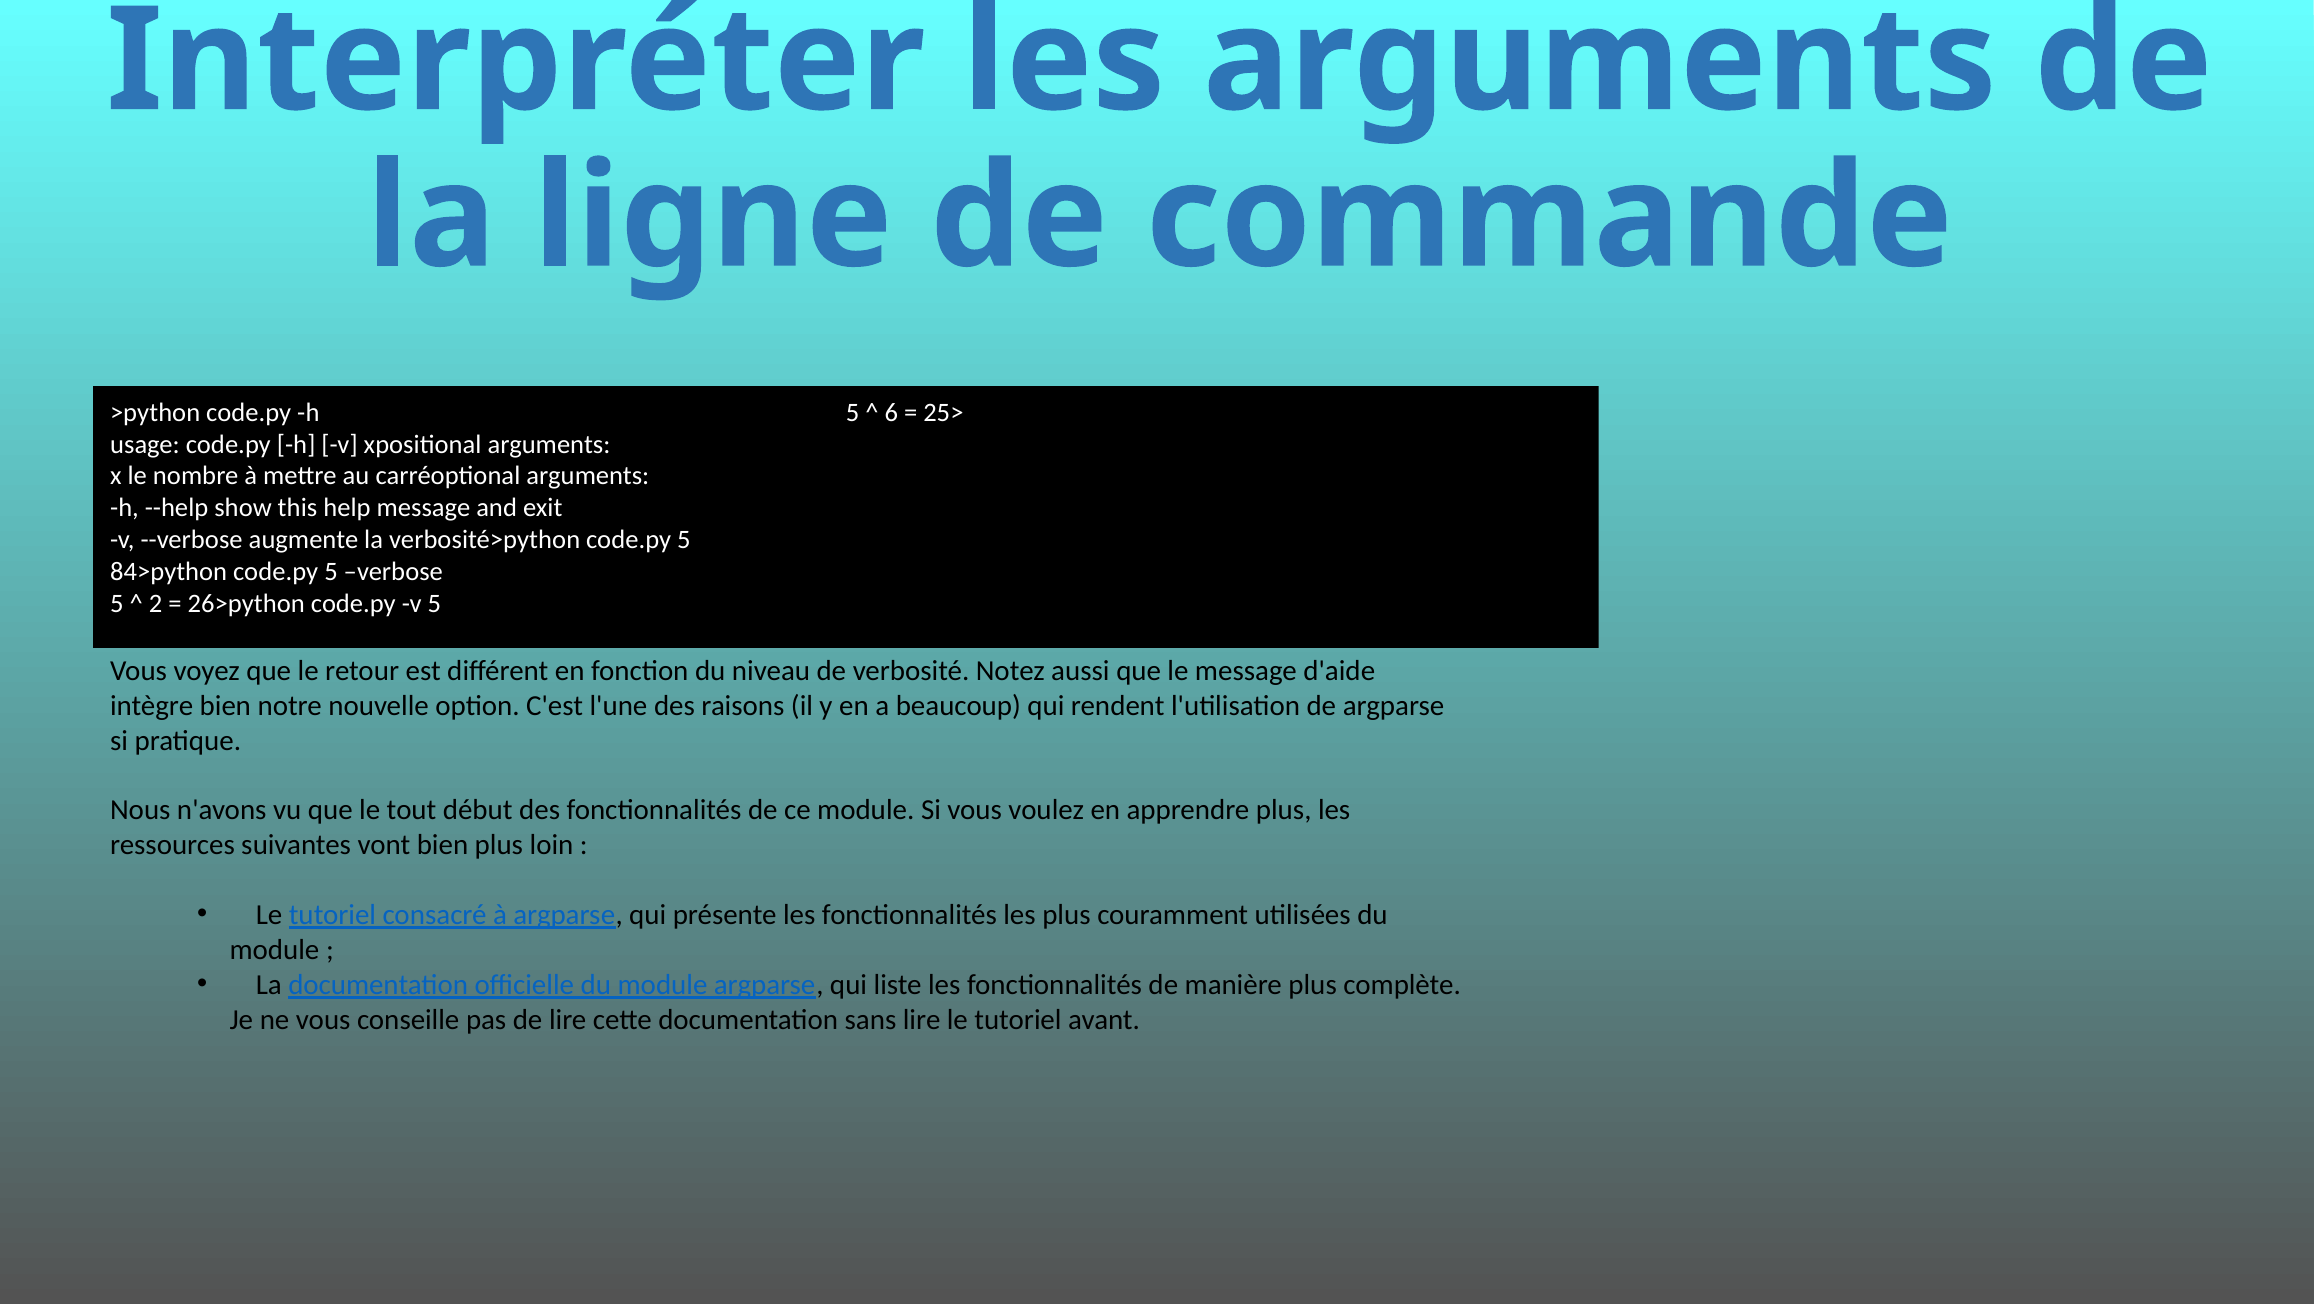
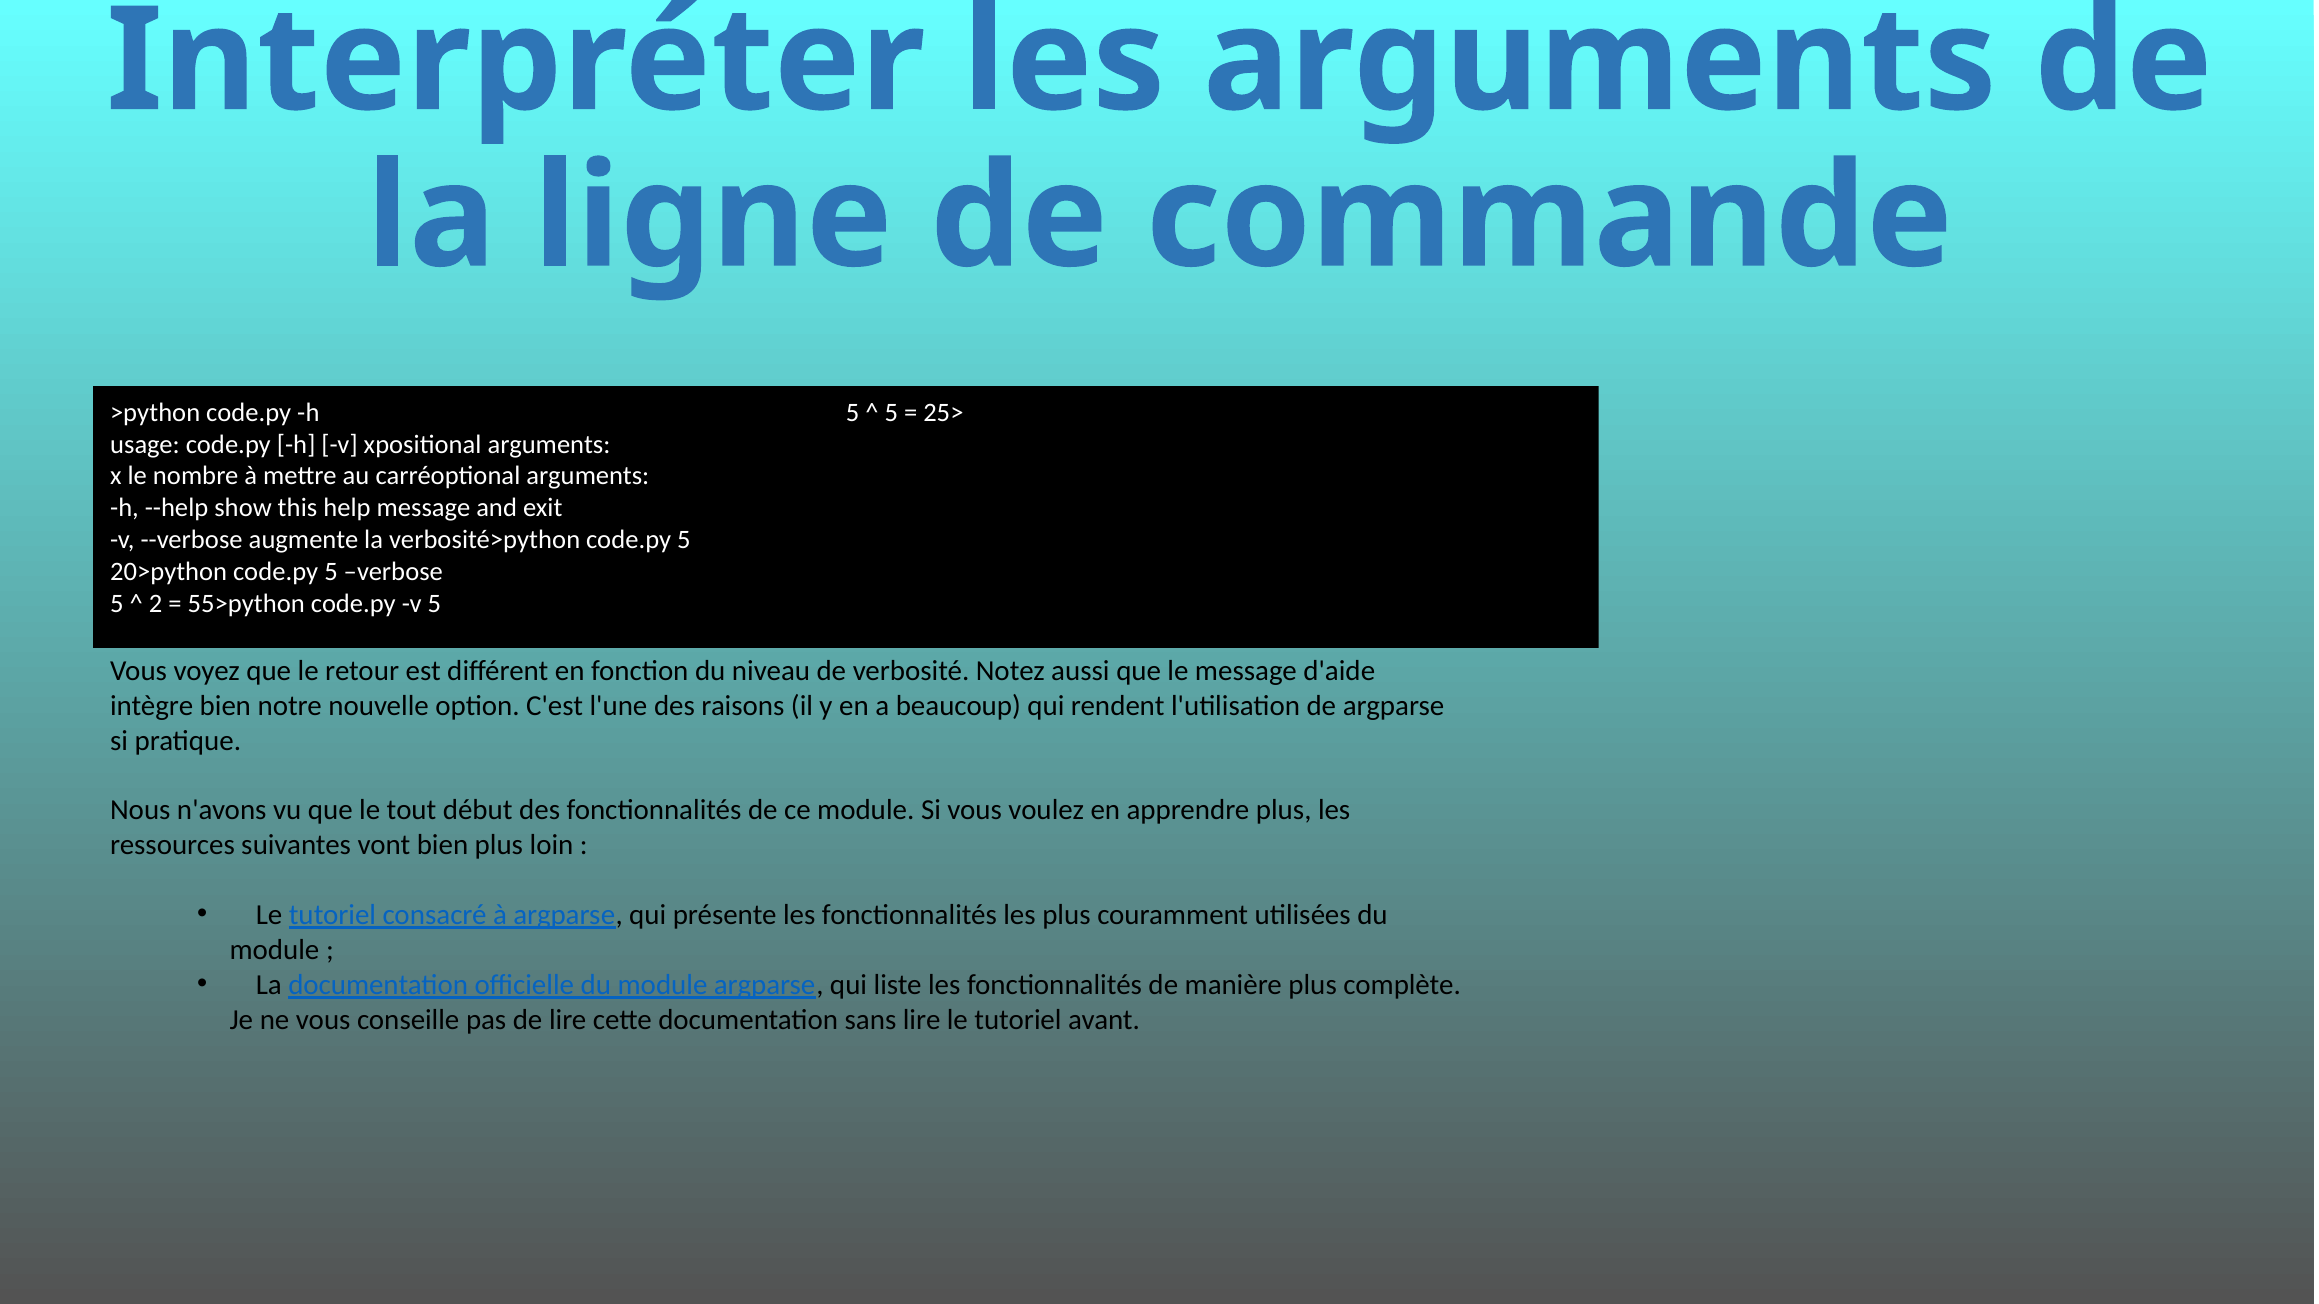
6 at (891, 413): 6 -> 5
84>python: 84>python -> 20>python
26>python: 26>python -> 55>python
